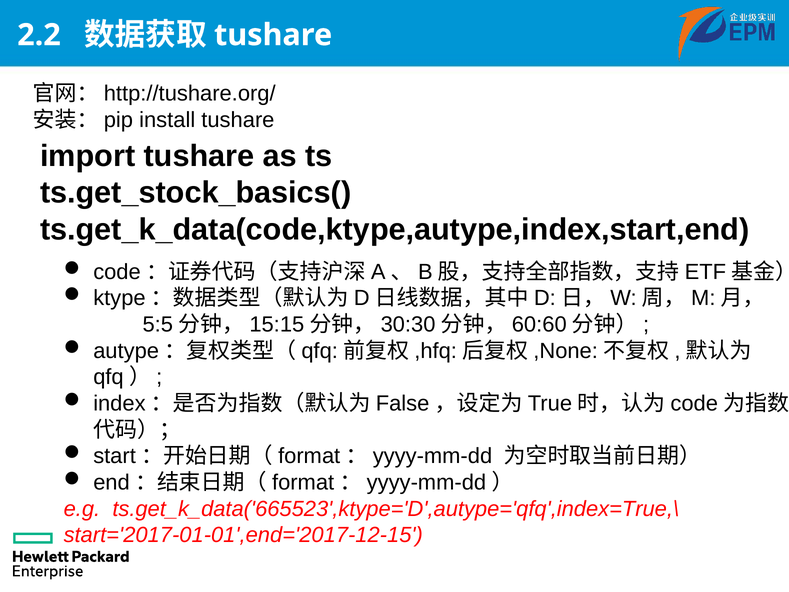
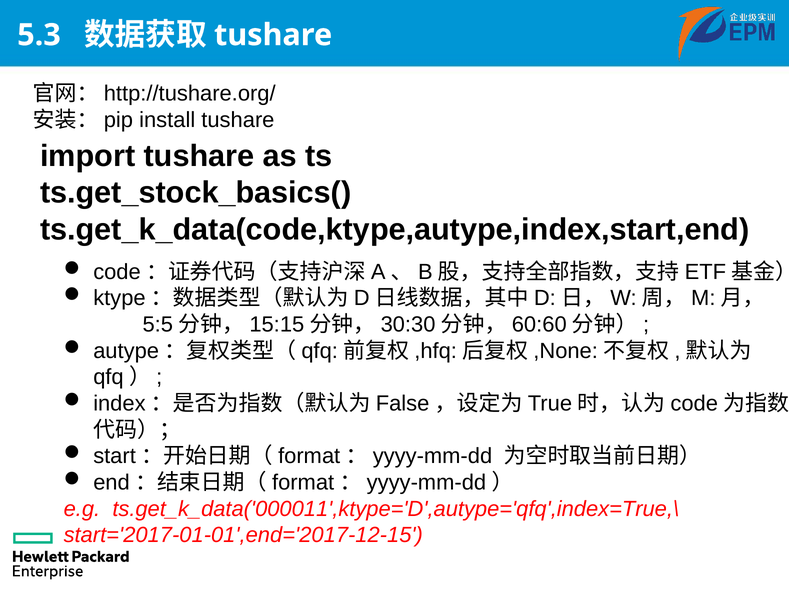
2.2: 2.2 -> 5.3
ts.get_k_data('665523',ktype='D',autype='qfq',index=True,\: ts.get_k_data('665523',ktype='D',autype='qfq',index=True,\ -> ts.get_k_data('000011',ktype='D',autype='qfq',index=True,\
